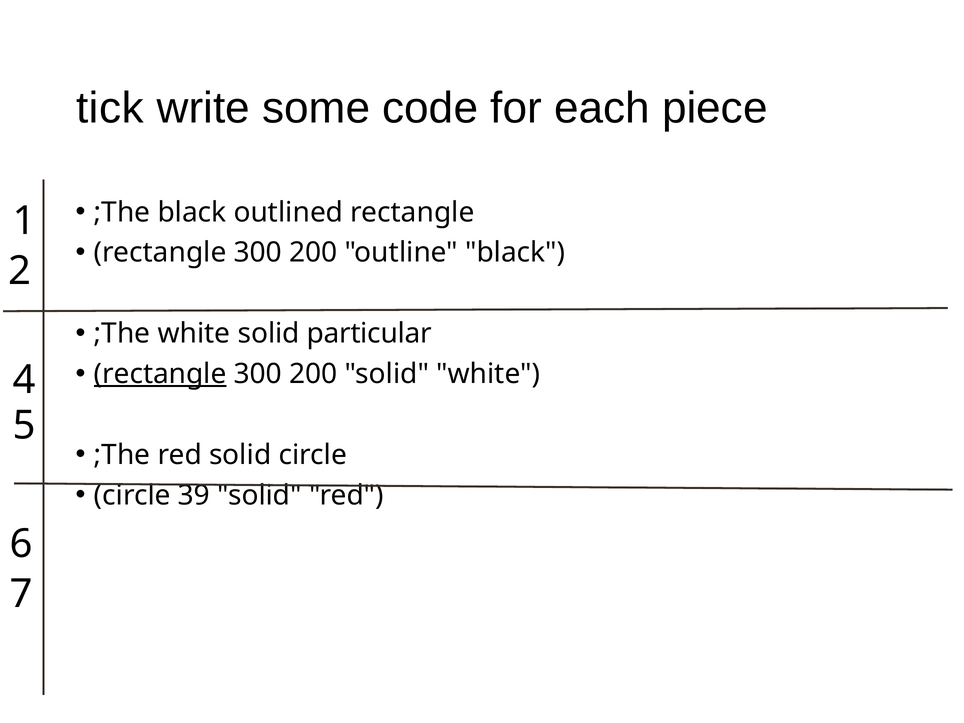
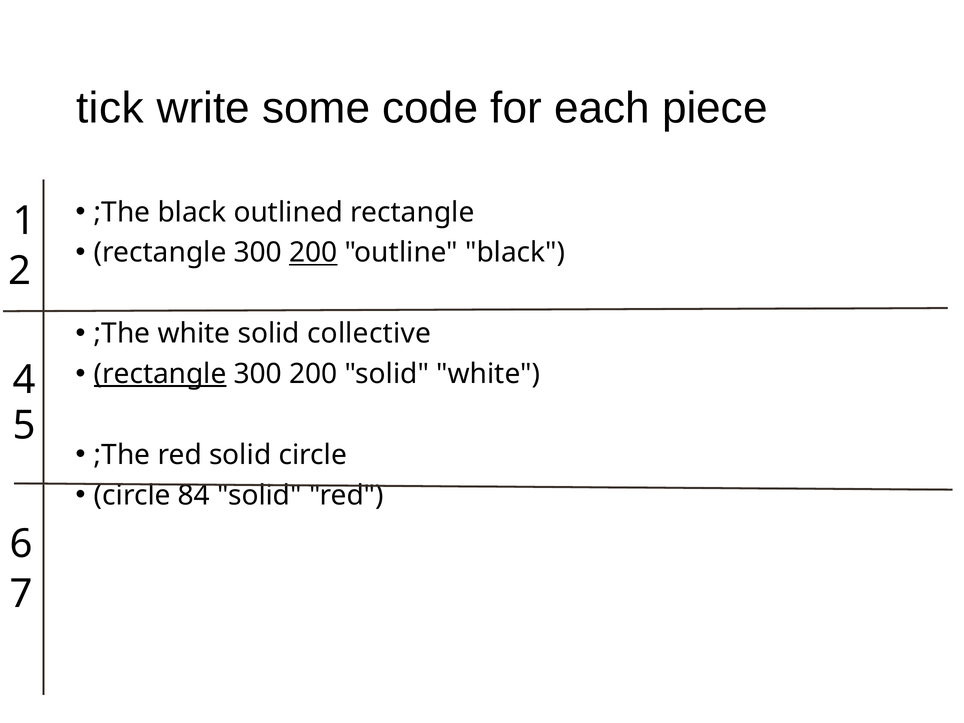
200 at (313, 253) underline: none -> present
particular: particular -> collective
39: 39 -> 84
